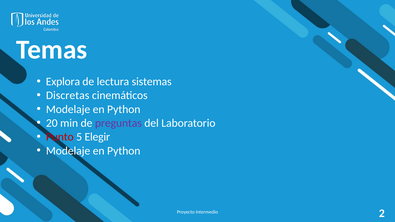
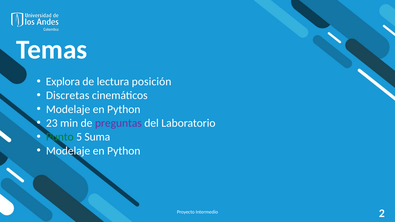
sistemas: sistemas -> posición
20: 20 -> 23
Punto colour: red -> green
Elegir: Elegir -> Suma
